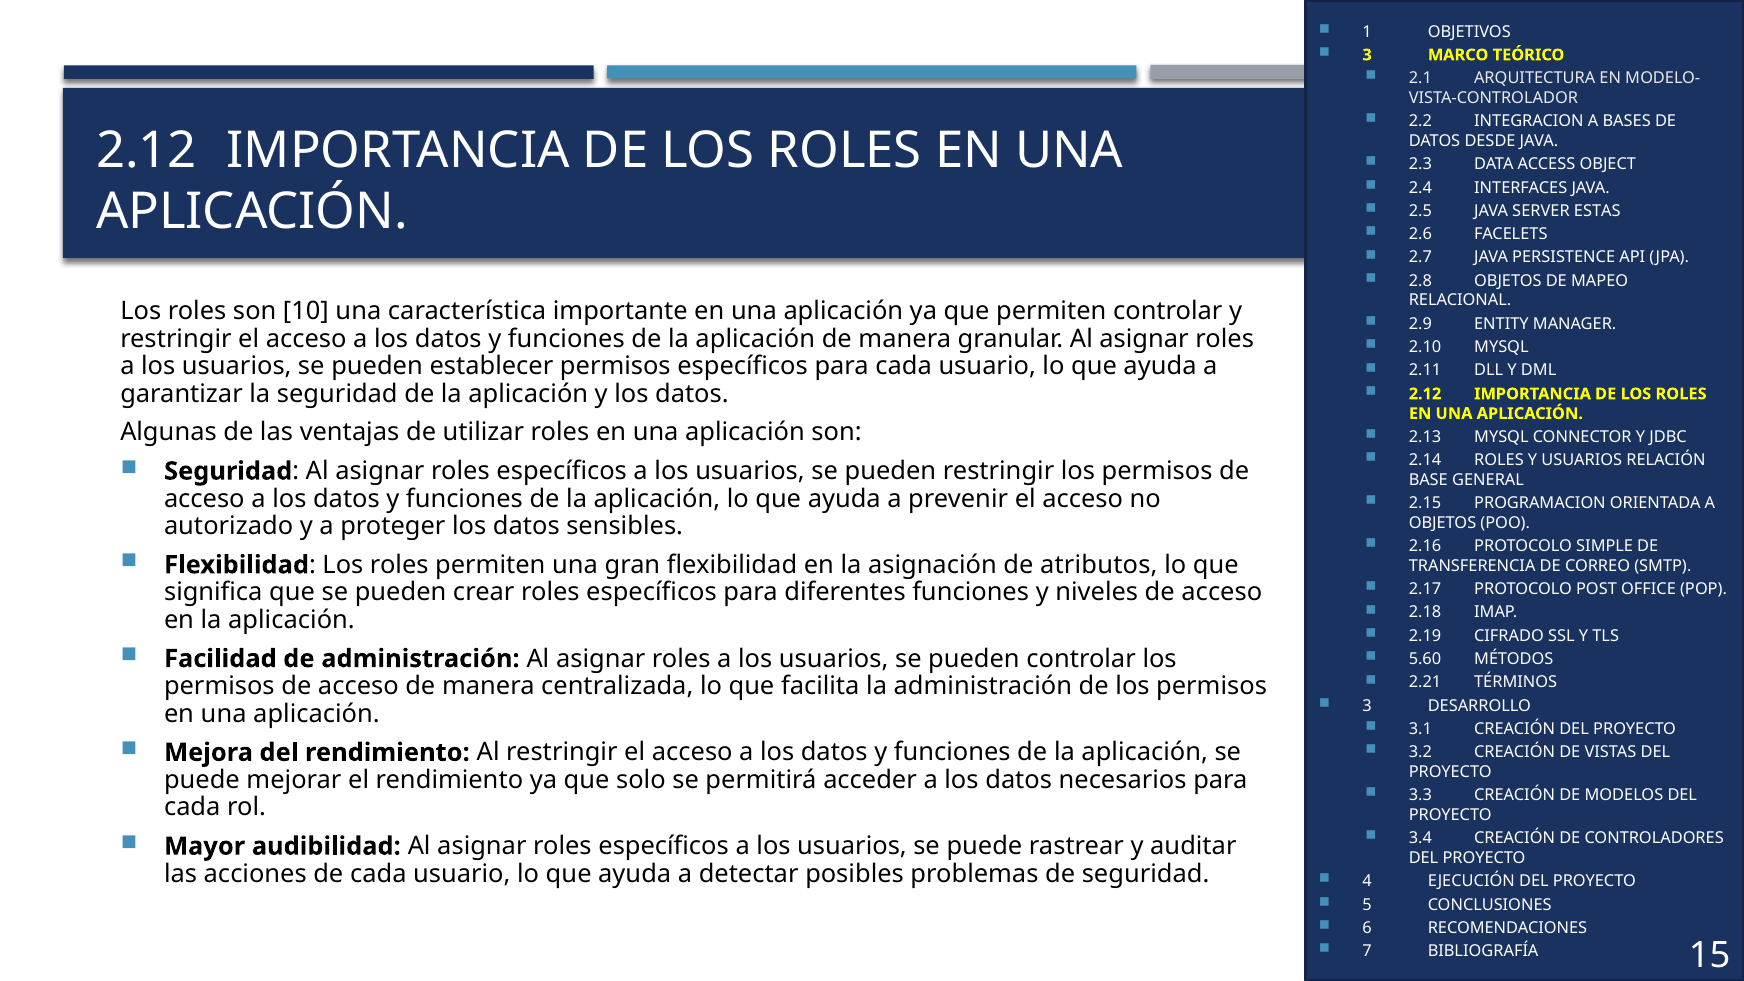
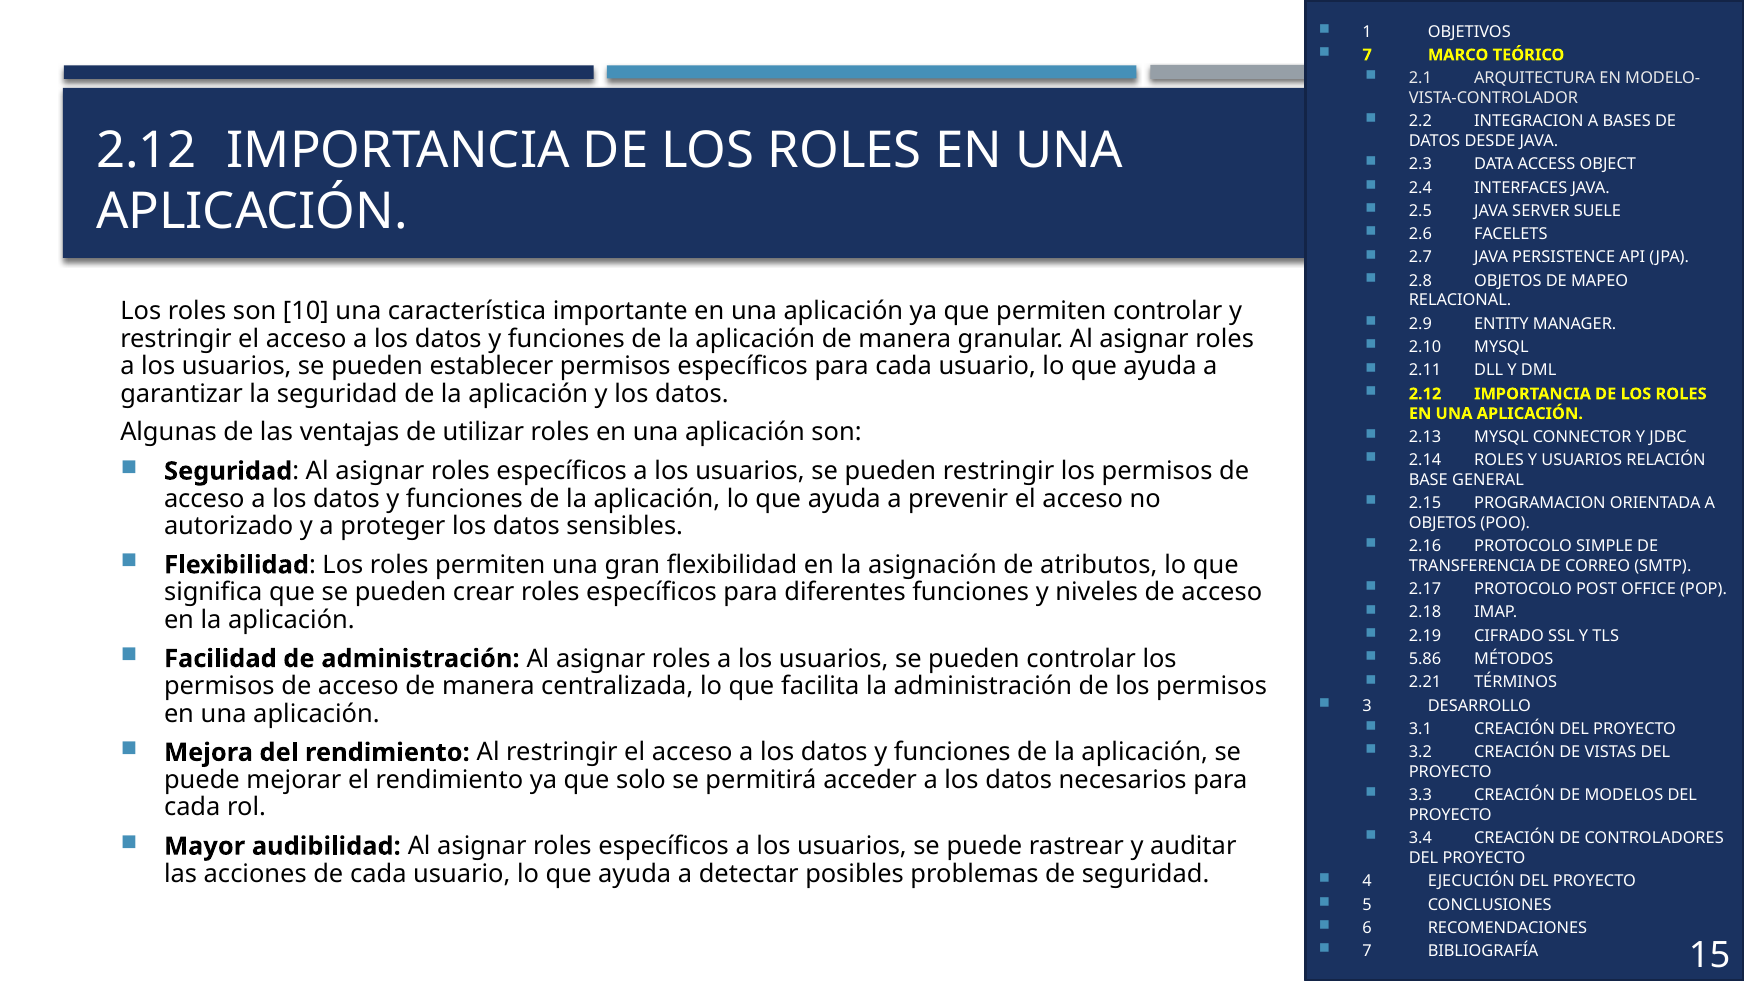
3 at (1367, 55): 3 -> 7
ESTAS: ESTAS -> SUELE
5.60: 5.60 -> 5.86
